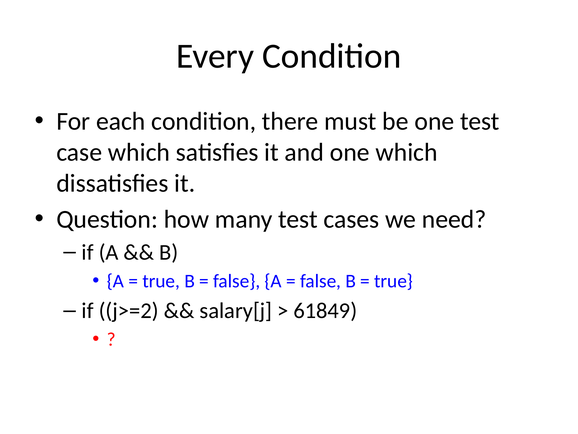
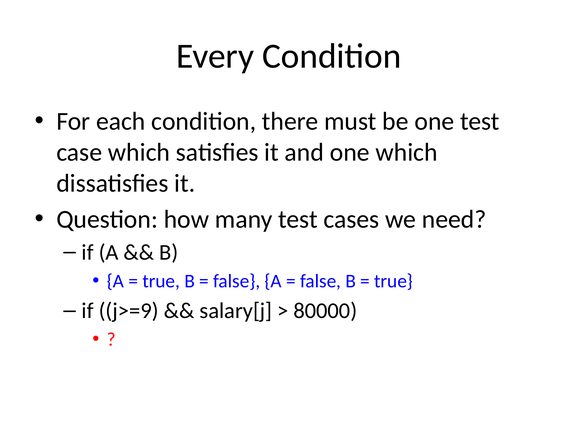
j>=2: j>=2 -> j>=9
61849: 61849 -> 80000
